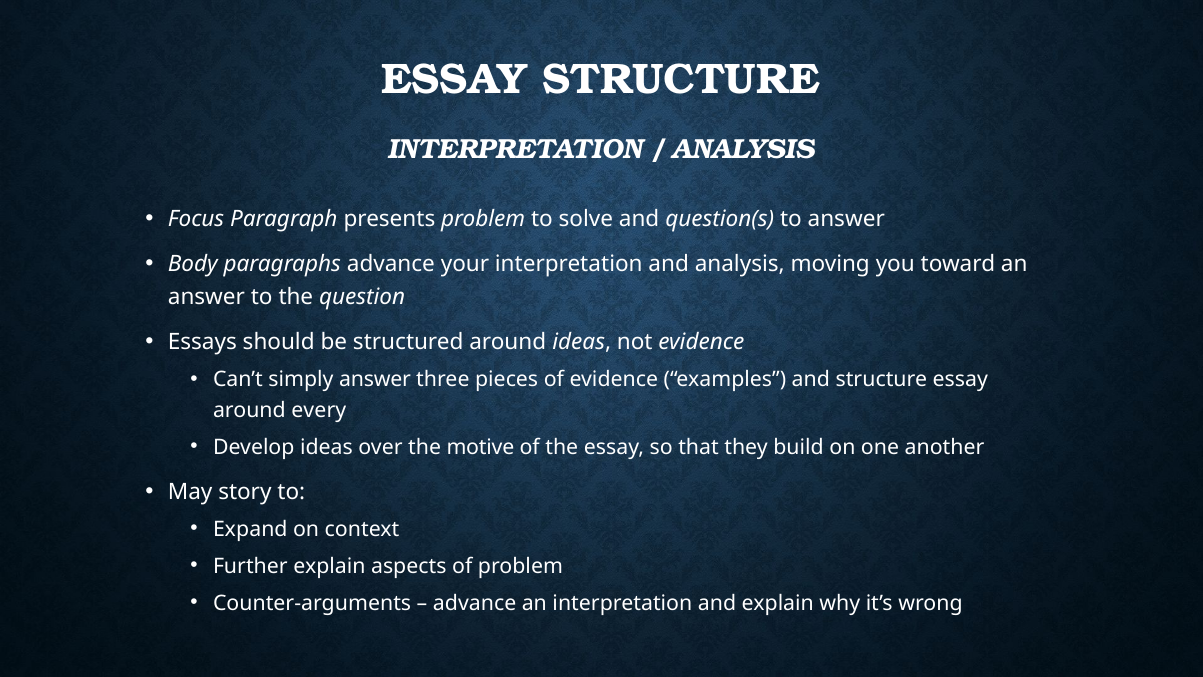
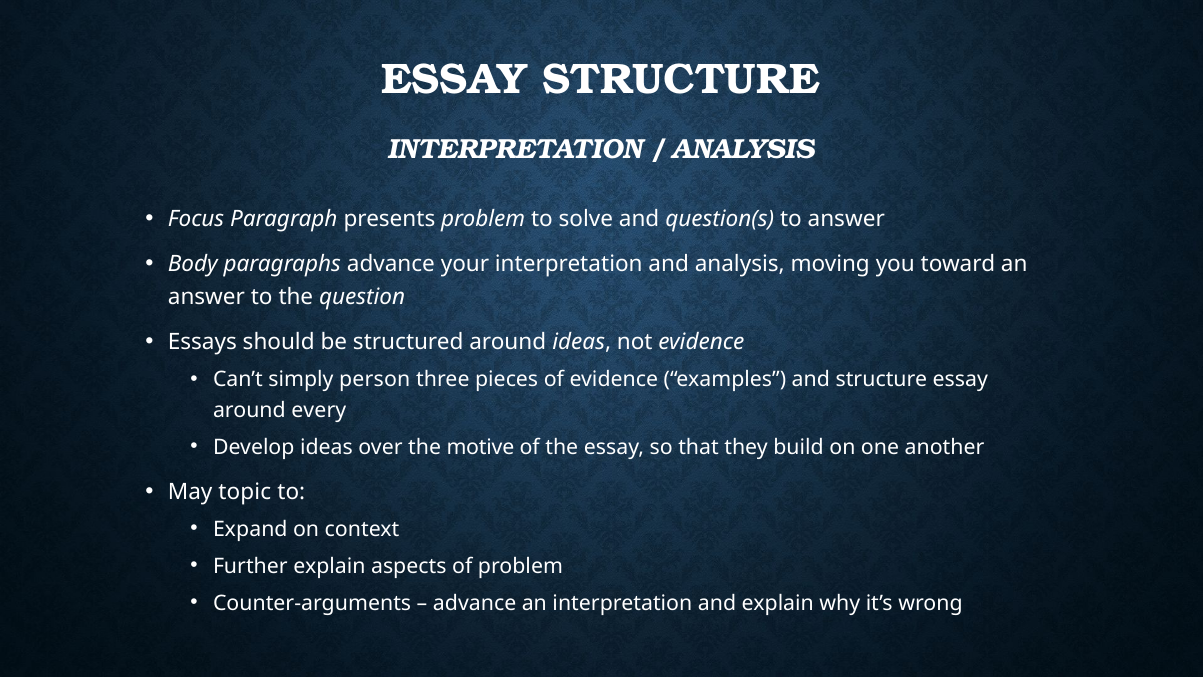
simply answer: answer -> person
story: story -> topic
